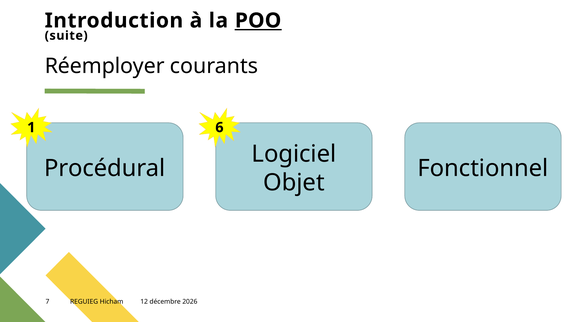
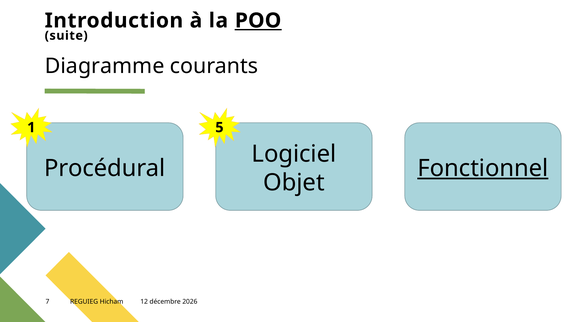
Réemployer: Réemployer -> Diagramme
6: 6 -> 5
Fonctionnel underline: none -> present
